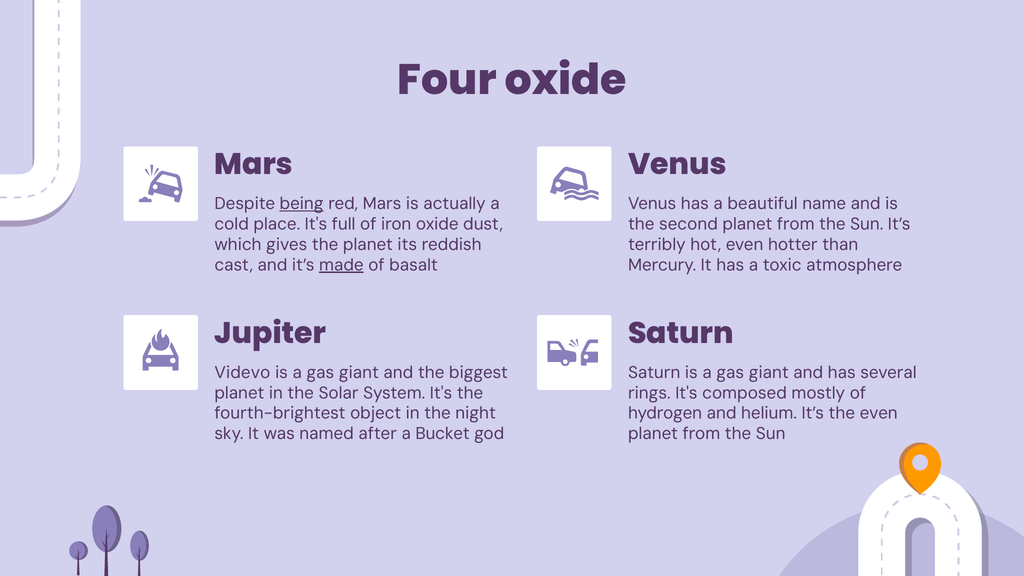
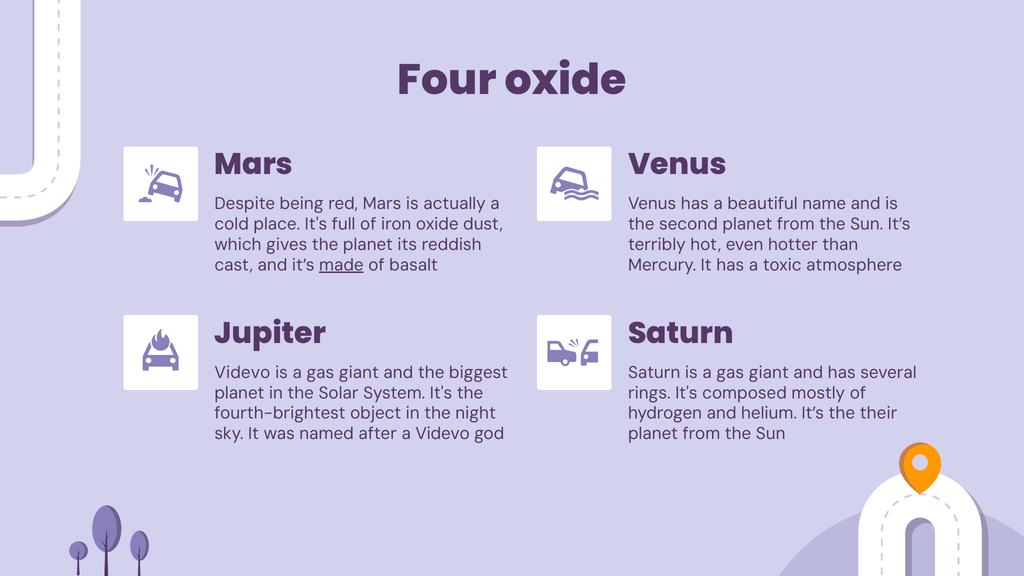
being underline: present -> none
the even: even -> their
a Bucket: Bucket -> Videvo
